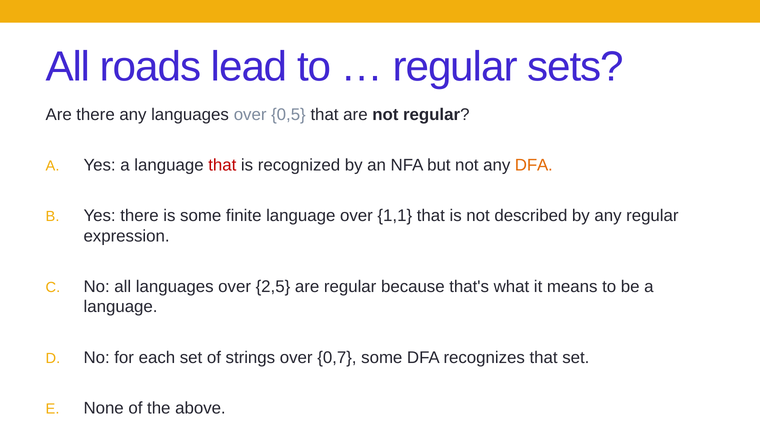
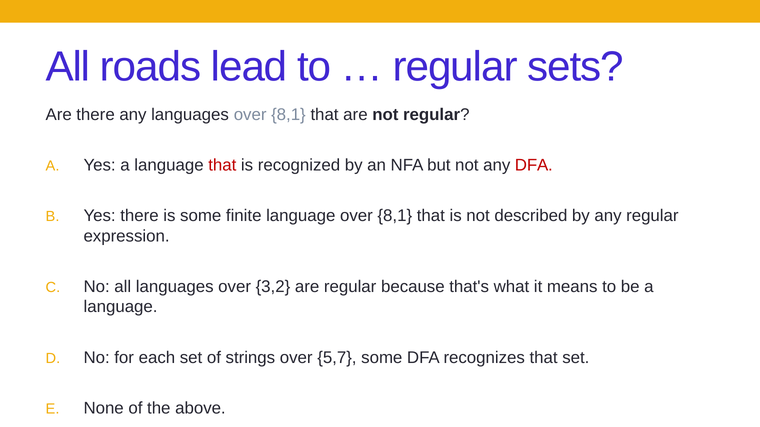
languages over 0,5: 0,5 -> 8,1
DFA at (534, 165) colour: orange -> red
language over 1,1: 1,1 -> 8,1
2,5: 2,5 -> 3,2
0,7: 0,7 -> 5,7
